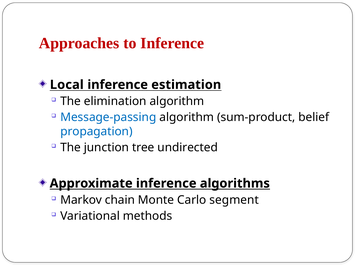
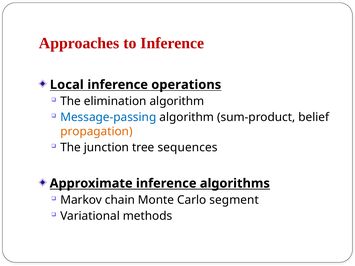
estimation: estimation -> operations
propagation colour: blue -> orange
undirected: undirected -> sequences
